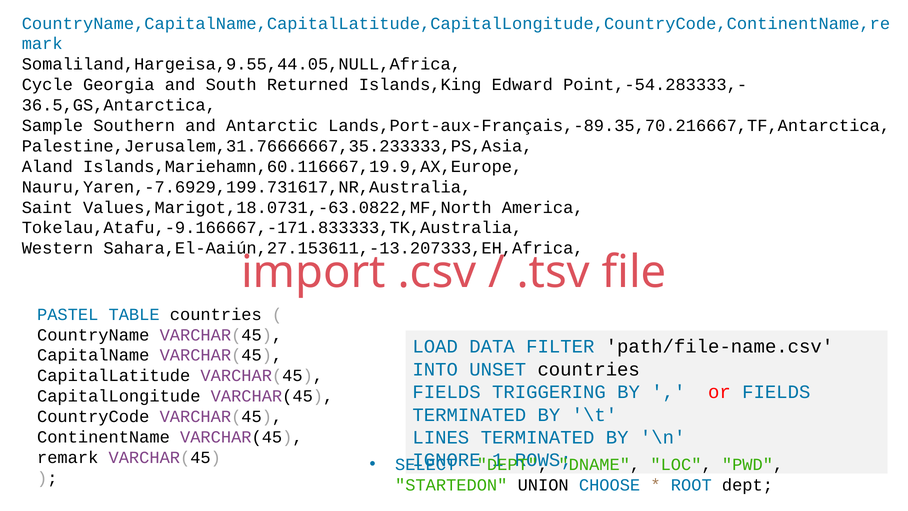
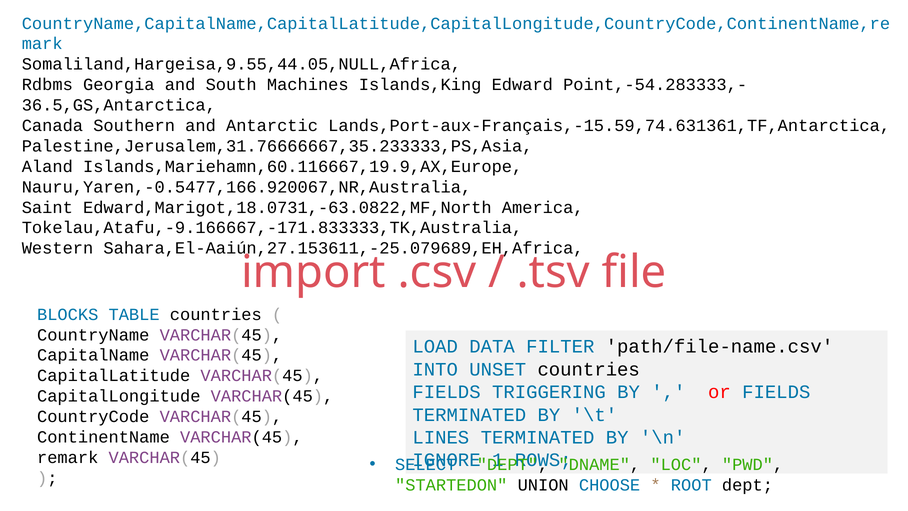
Cycle: Cycle -> Rdbms
Returned: Returned -> Machines
Sample: Sample -> Canada
Lands,Port-aux-Français,-89.35,70.216667,TF,Antarctica: Lands,Port-aux-Français,-89.35,70.216667,TF,Antarctica -> Lands,Port-aux-Français,-15.59,74.631361,TF,Antarctica
Nauru,Yaren,-7.6929,199.731617,NR,Australia: Nauru,Yaren,-7.6929,199.731617,NR,Australia -> Nauru,Yaren,-0.5477,166.920067,NR,Australia
Values,Marigot,18.0731,-63.0822,MF,North: Values,Marigot,18.0731,-63.0822,MF,North -> Edward,Marigot,18.0731,-63.0822,MF,North
Sahara,El-Aaiún,27.153611,-13.207333,EH,Africa: Sahara,El-Aaiún,27.153611,-13.207333,EH,Africa -> Sahara,El-Aaiún,27.153611,-25.079689,EH,Africa
PASTEL: PASTEL -> BLOCKS
